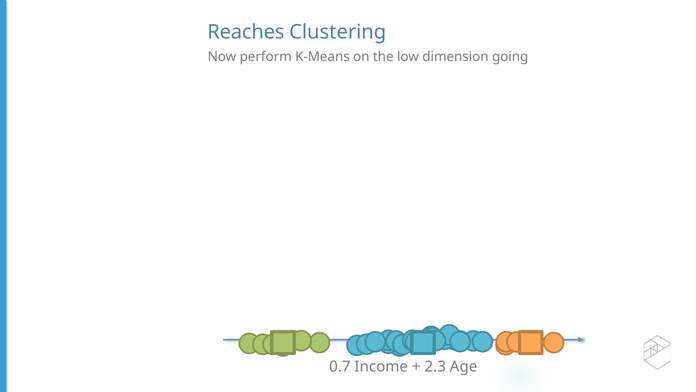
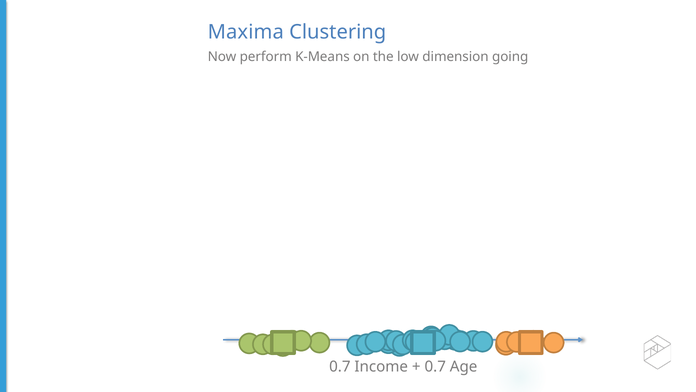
Reaches: Reaches -> Maxima
2.3 at (435, 366): 2.3 -> 0.7
